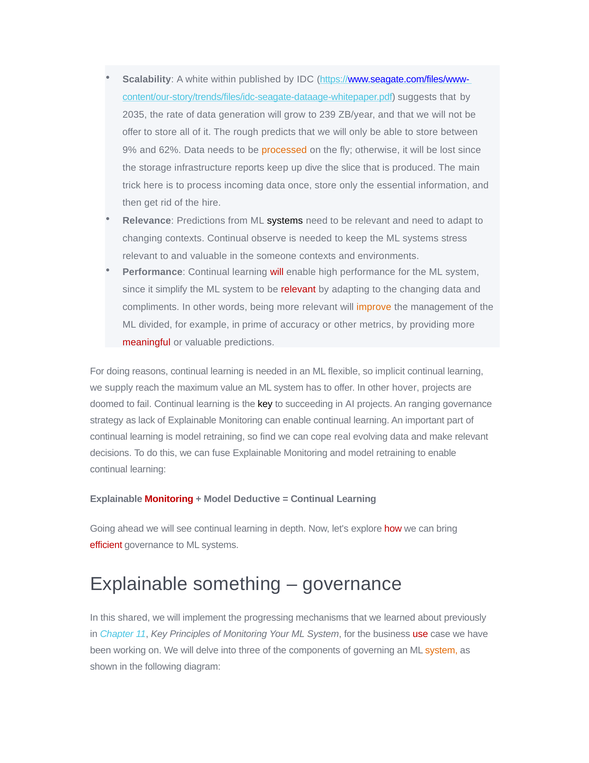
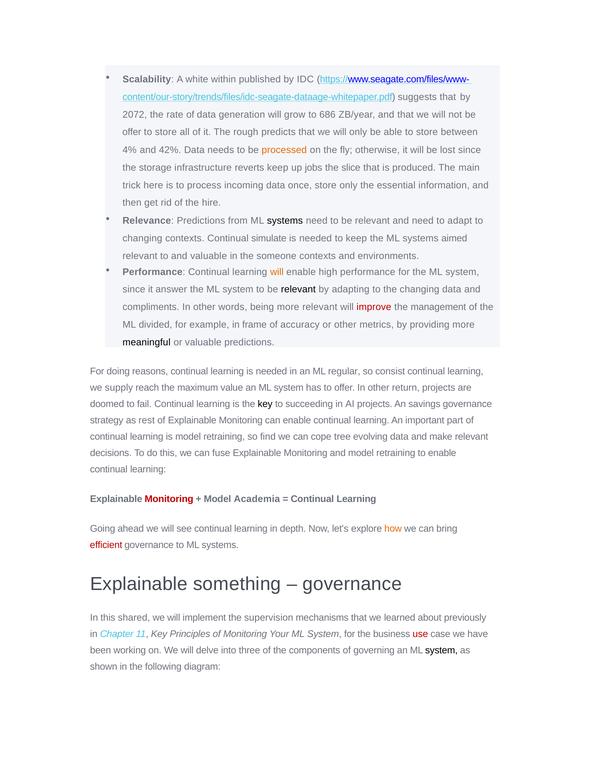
2035: 2035 -> 2072
239: 239 -> 686
9%: 9% -> 4%
62%: 62% -> 42%
reports: reports -> reverts
dive: dive -> jobs
observe: observe -> simulate
stress: stress -> aimed
will at (277, 272) colour: red -> orange
simplify: simplify -> answer
relevant at (298, 289) colour: red -> black
improve colour: orange -> red
prime: prime -> frame
meaningful colour: red -> black
flexible: flexible -> regular
implicit: implicit -> consist
hover: hover -> return
ranging: ranging -> savings
lack: lack -> rest
real: real -> tree
Deductive: Deductive -> Academia
how colour: red -> orange
progressing: progressing -> supervision
system at (441, 650) colour: orange -> black
